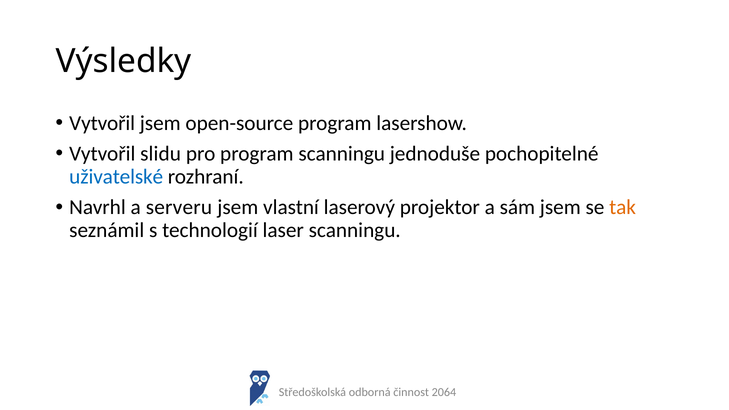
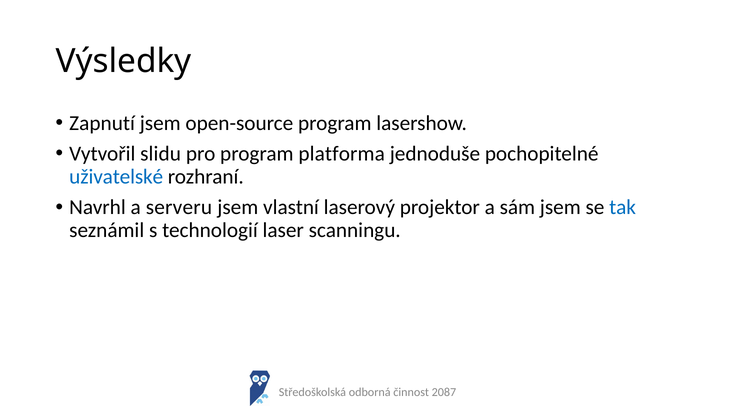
Vytvořil at (102, 123): Vytvořil -> Zapnutí
program scanningu: scanningu -> platforma
tak colour: orange -> blue
2064: 2064 -> 2087
